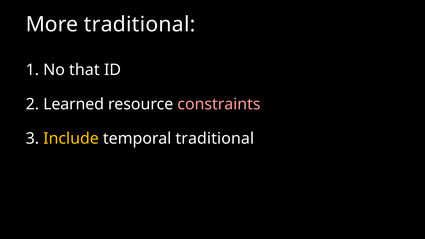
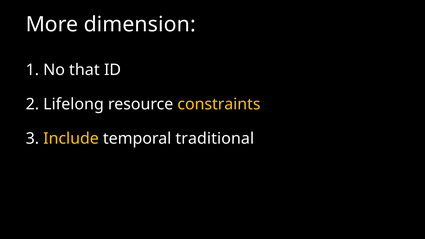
More traditional: traditional -> dimension
Learned: Learned -> Lifelong
constraints colour: pink -> yellow
